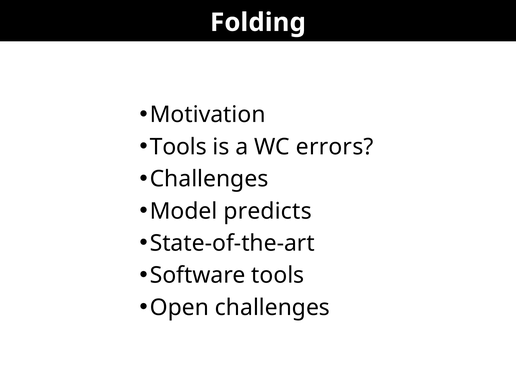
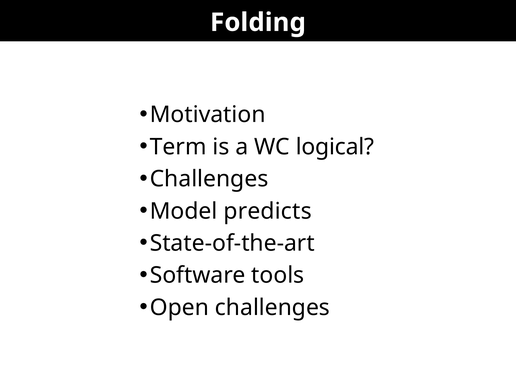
Tools at (178, 147): Tools -> Term
errors: errors -> logical
